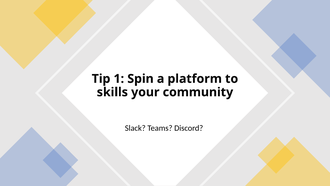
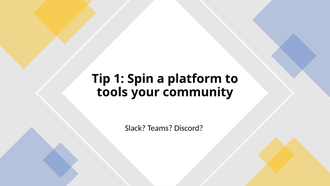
skills: skills -> tools
